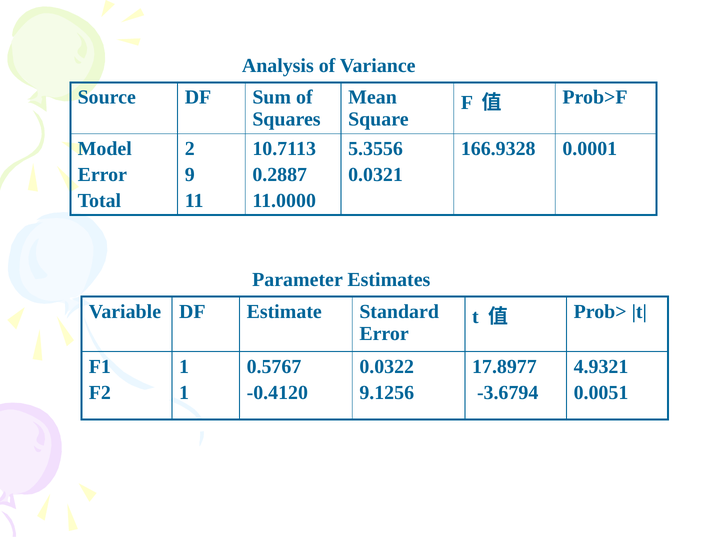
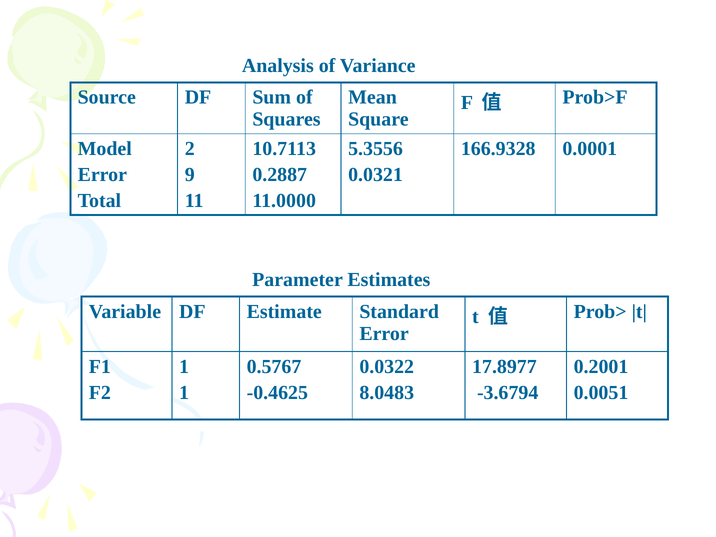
4.9321: 4.9321 -> 0.2001
-0.4120: -0.4120 -> -0.4625
9.1256: 9.1256 -> 8.0483
